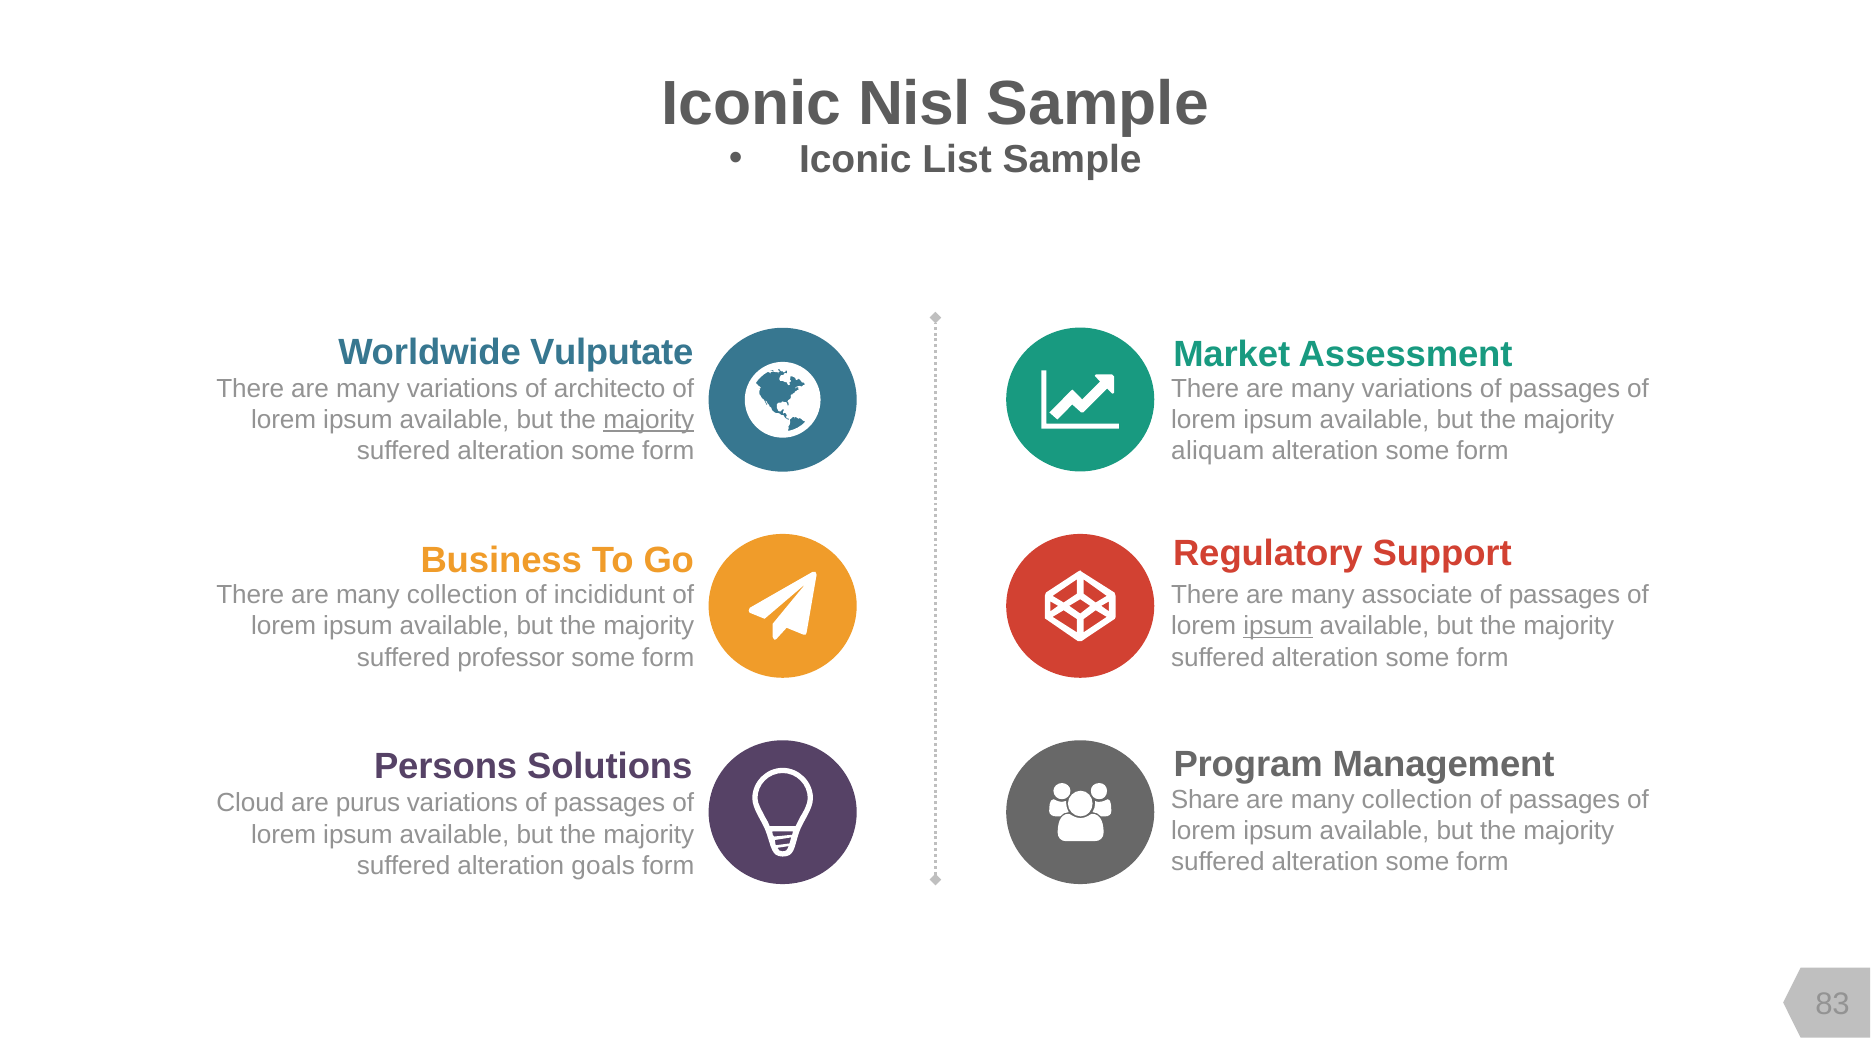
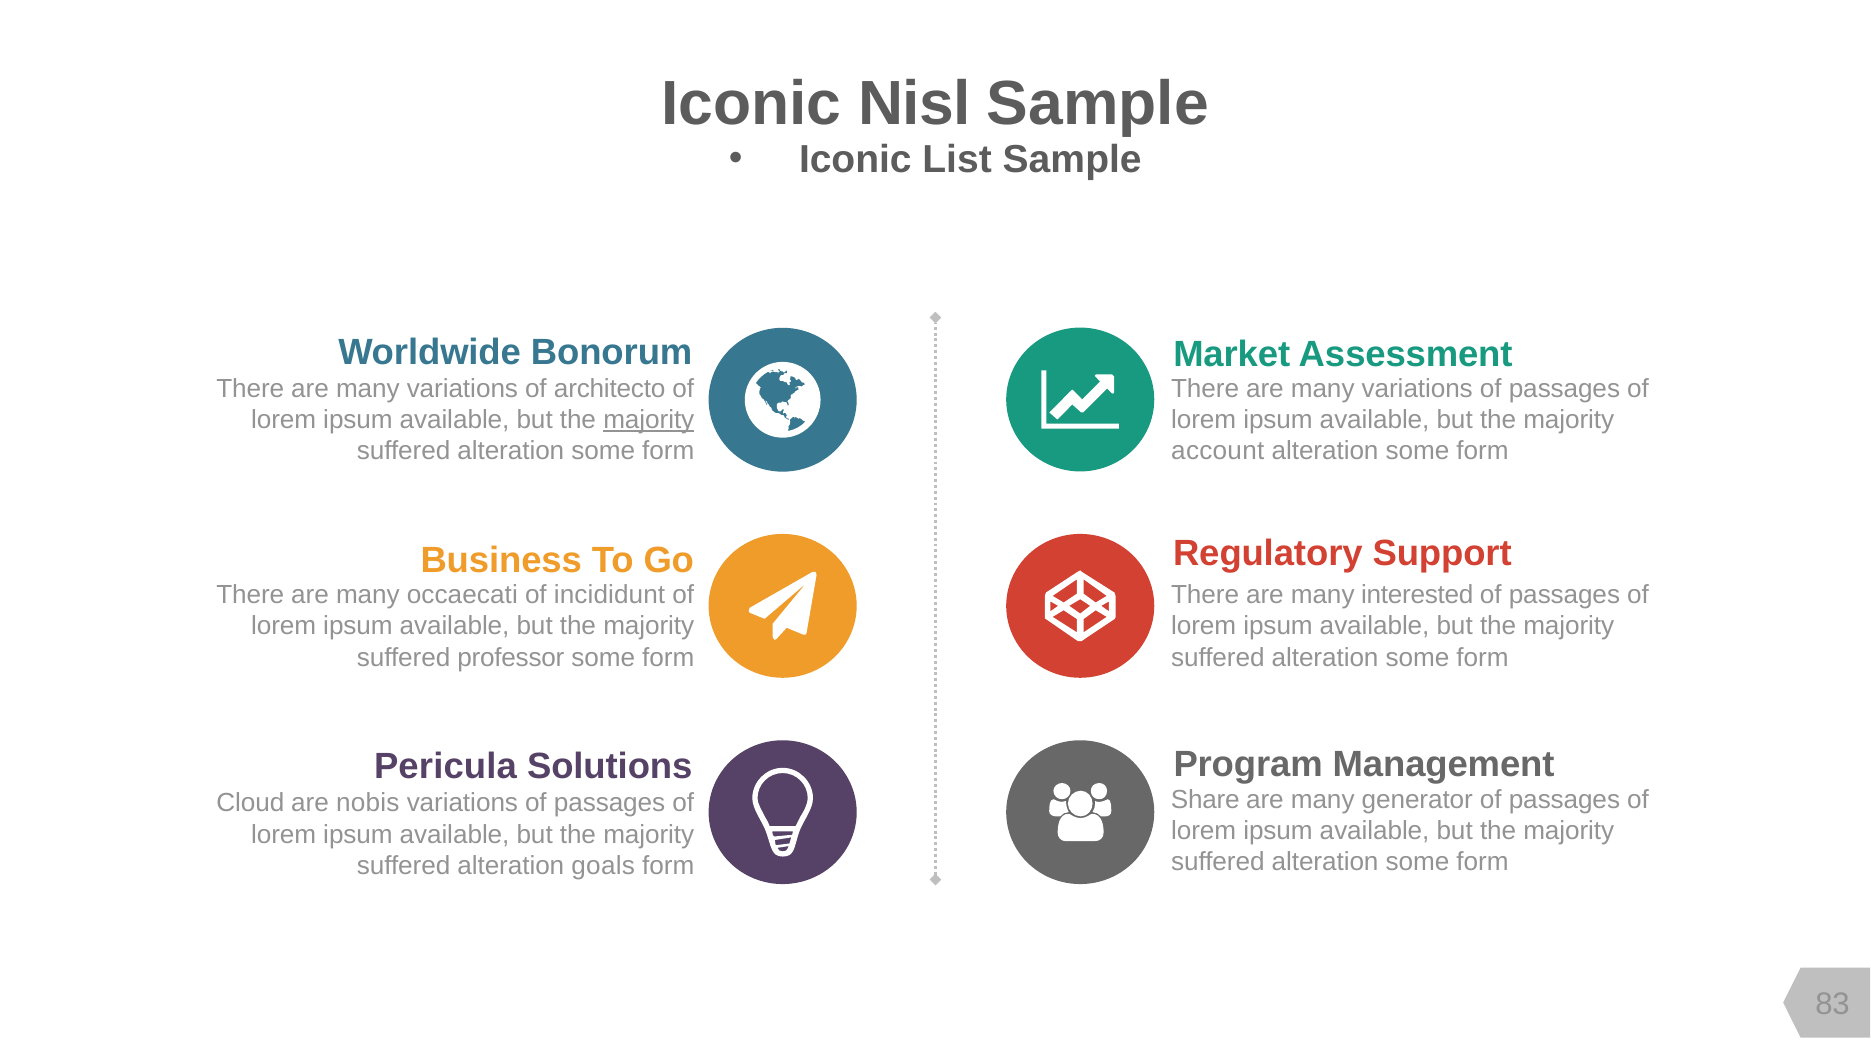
Vulputate: Vulputate -> Bonorum
aliquam: aliquam -> account
There are many collection: collection -> occaecati
associate: associate -> interested
ipsum at (1278, 626) underline: present -> none
Persons: Persons -> Pericula
collection at (1417, 799): collection -> generator
purus: purus -> nobis
